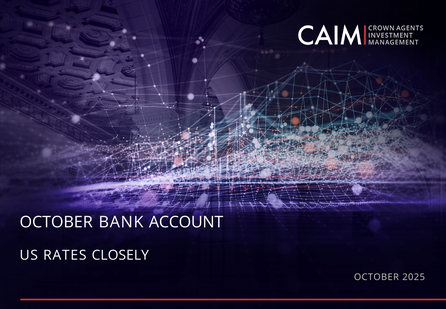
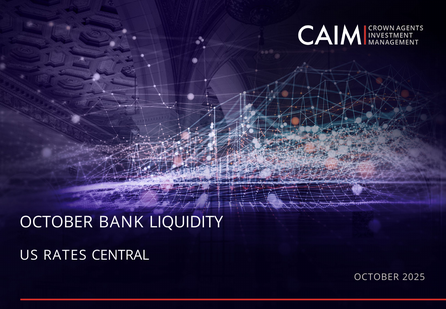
ACCOUNT: ACCOUNT -> LIQUIDITY
CLOSELY: CLOSELY -> CENTRAL
